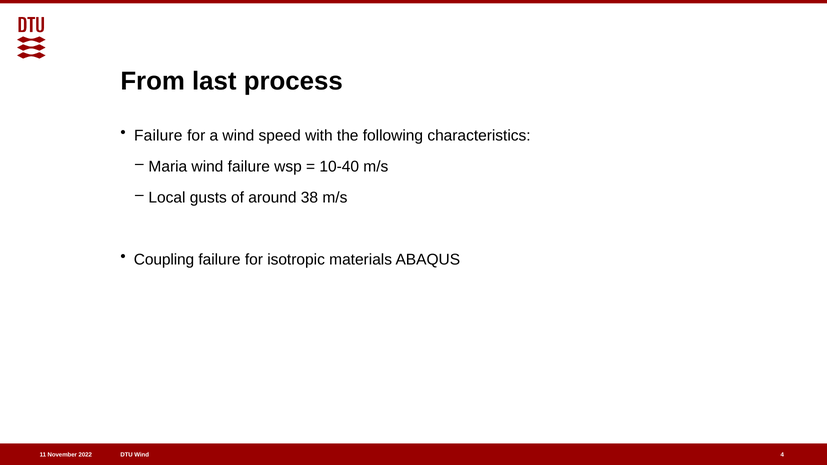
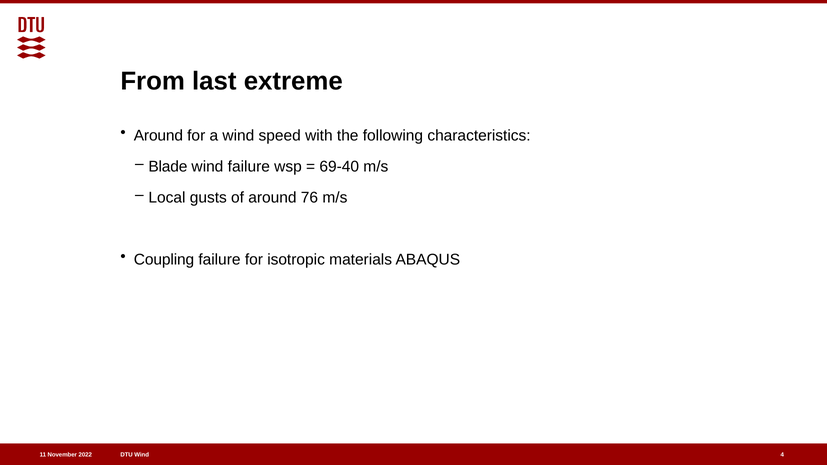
process: process -> extreme
Failure at (158, 135): Failure -> Around
Maria: Maria -> Blade
10-40: 10-40 -> 69-40
38: 38 -> 76
